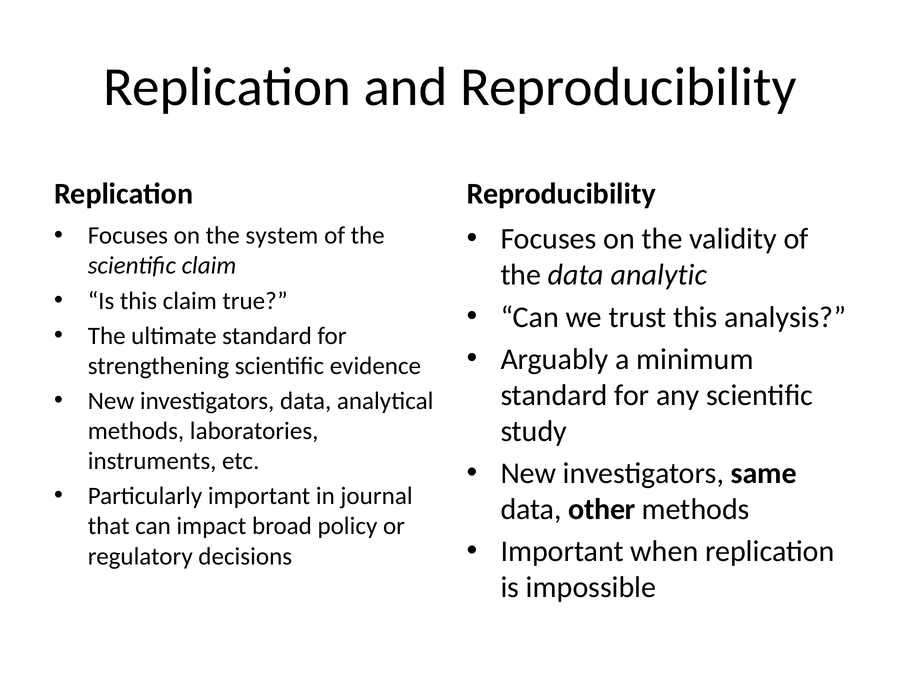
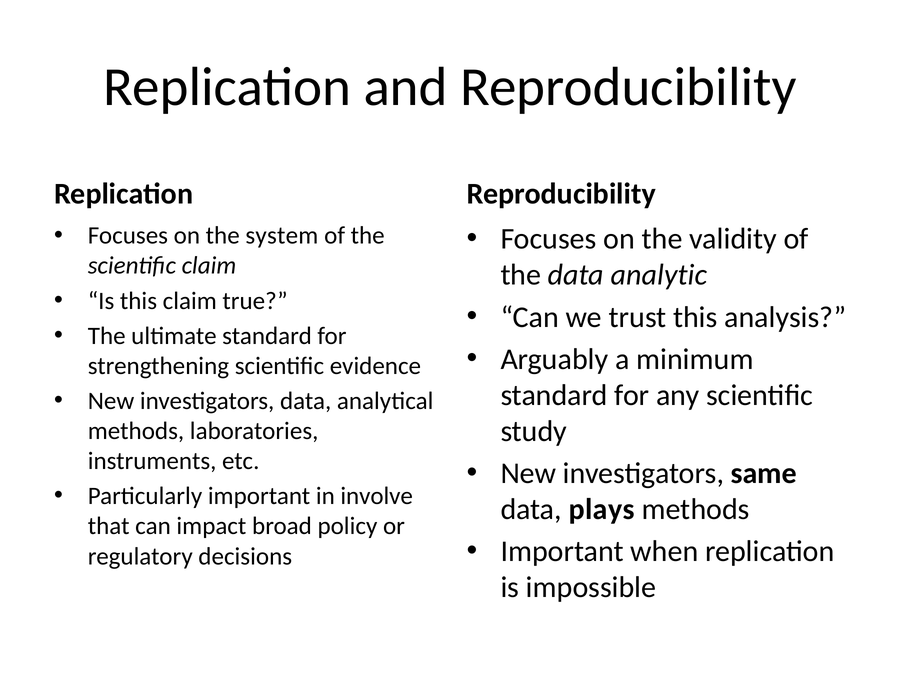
journal: journal -> involve
other: other -> plays
